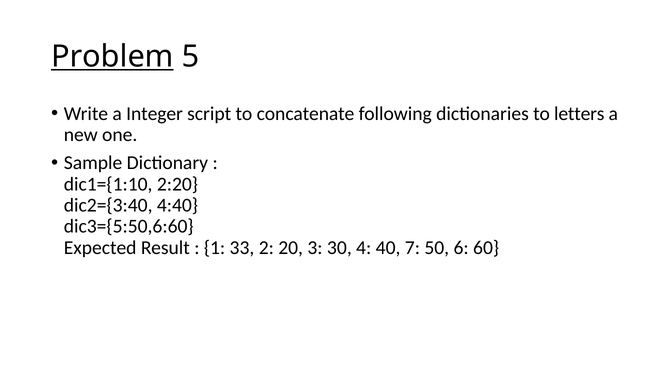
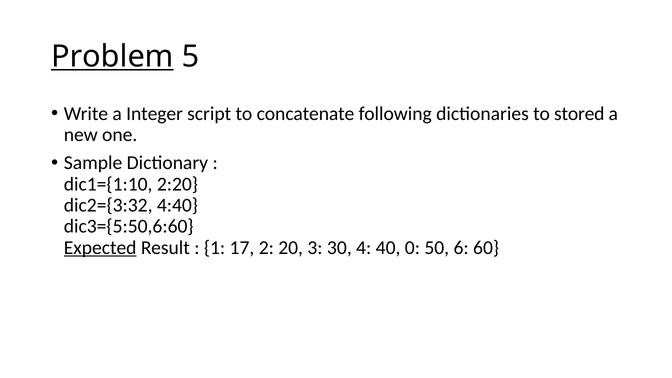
letters: letters -> stored
dic2={3:40: dic2={3:40 -> dic2={3:32
Expected underline: none -> present
33: 33 -> 17
7: 7 -> 0
